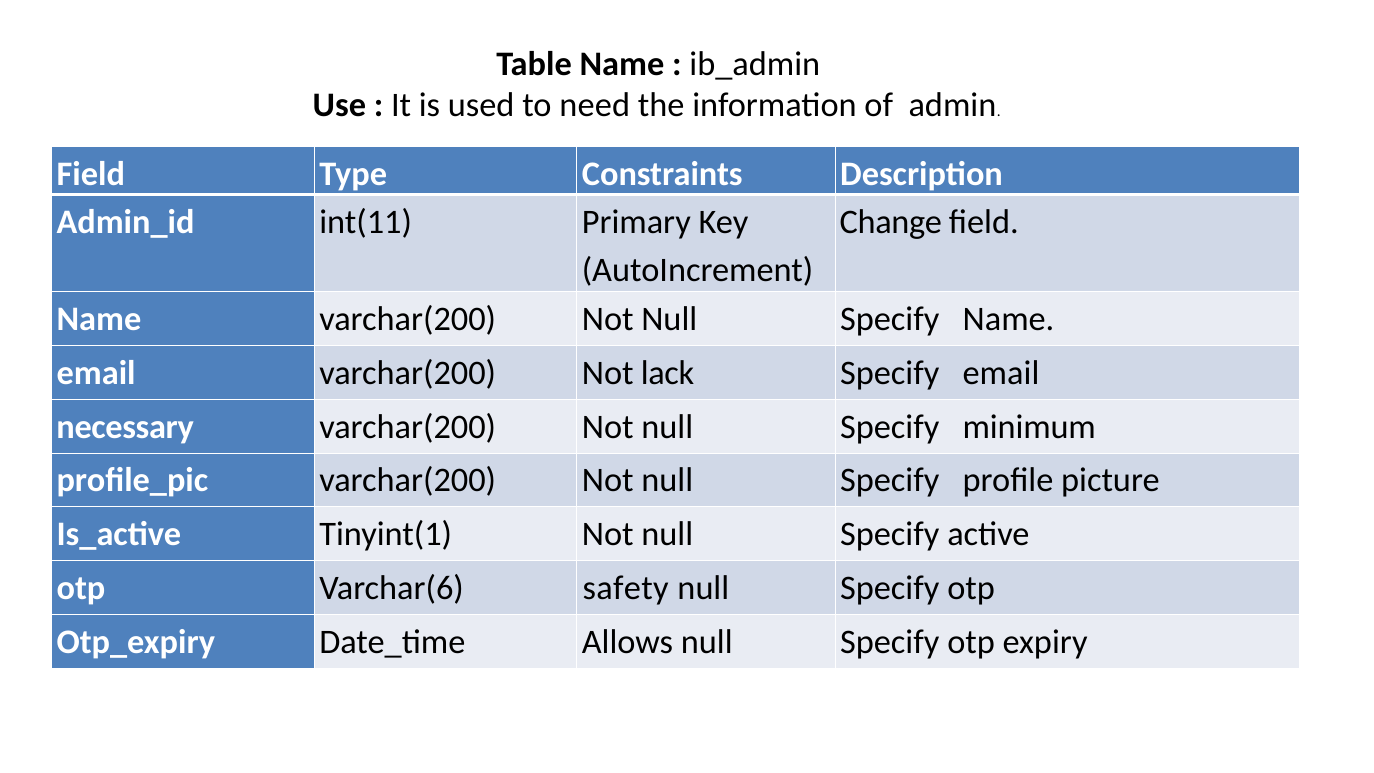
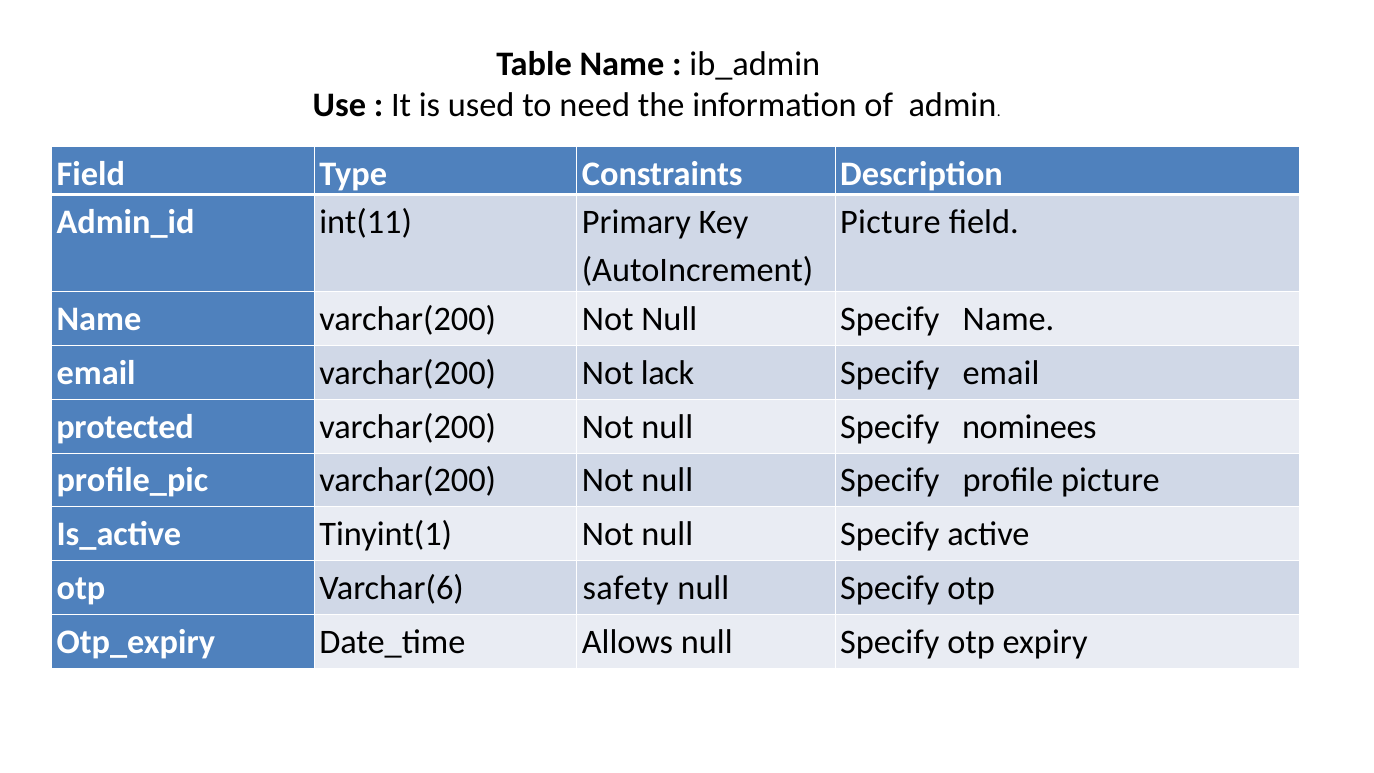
Change at (891, 222): Change -> Picture
necessary: necessary -> protected
minimum: minimum -> nominees
